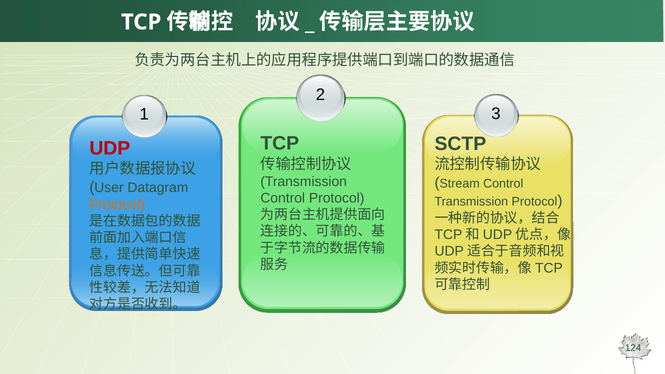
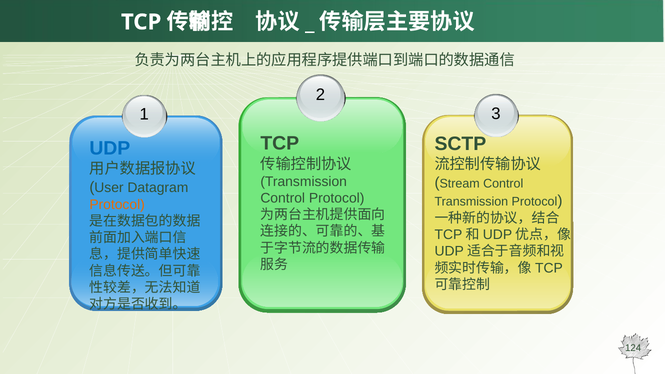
UDP colour: red -> blue
